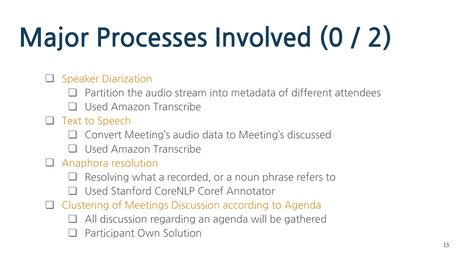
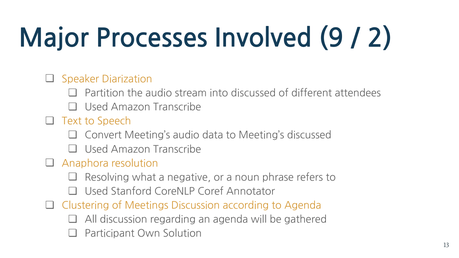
0: 0 -> 9
into metadata: metadata -> discussed
recorded: recorded -> negative
